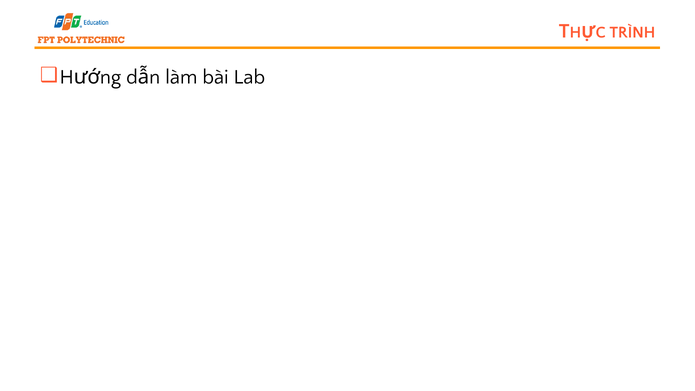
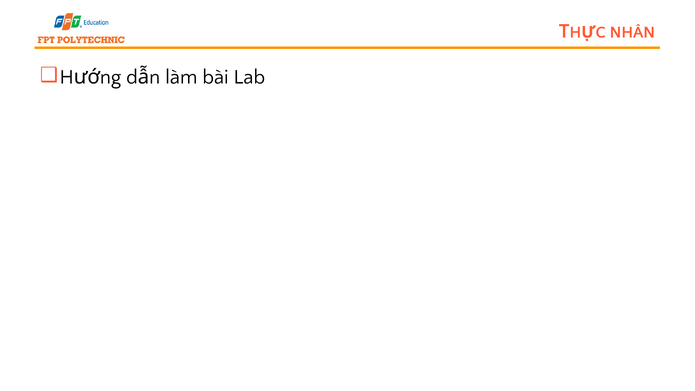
TRÌNH: TRÌNH -> NHÂN
